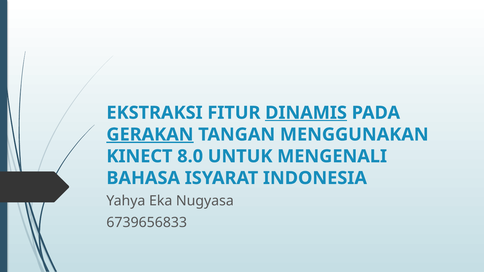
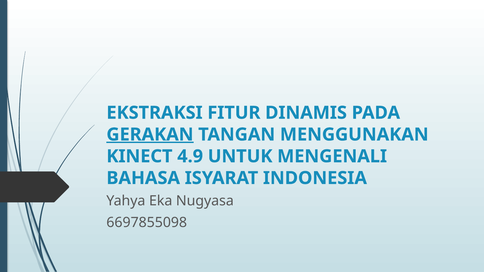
DINAMIS underline: present -> none
8.0: 8.0 -> 4.9
6739656833: 6739656833 -> 6697855098
